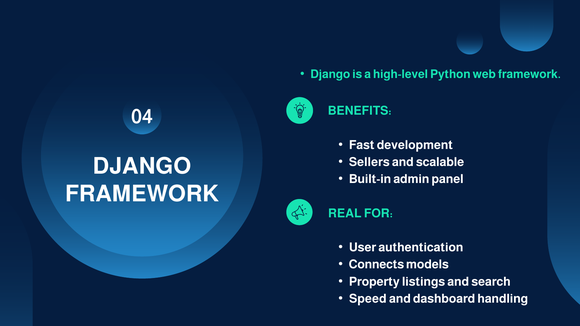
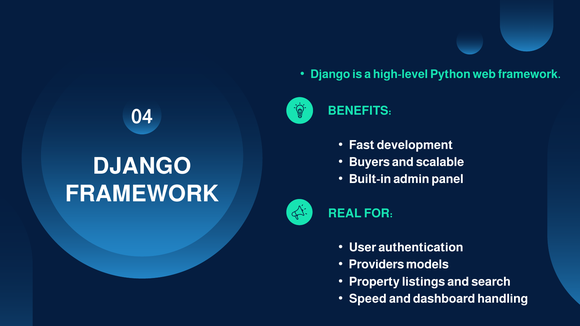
Sellers: Sellers -> Buyers
Connects: Connects -> Providers
